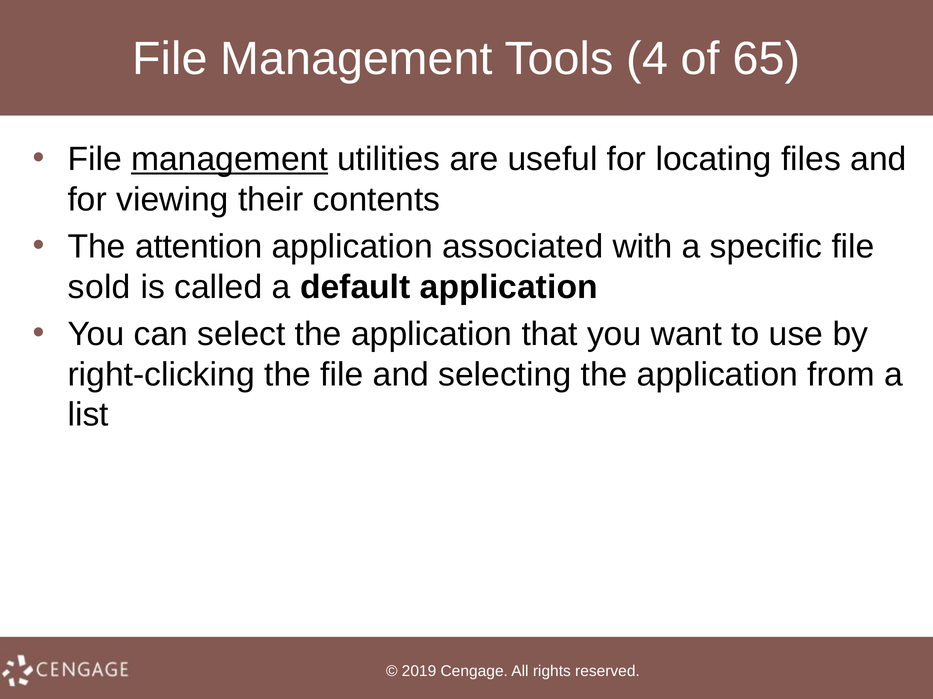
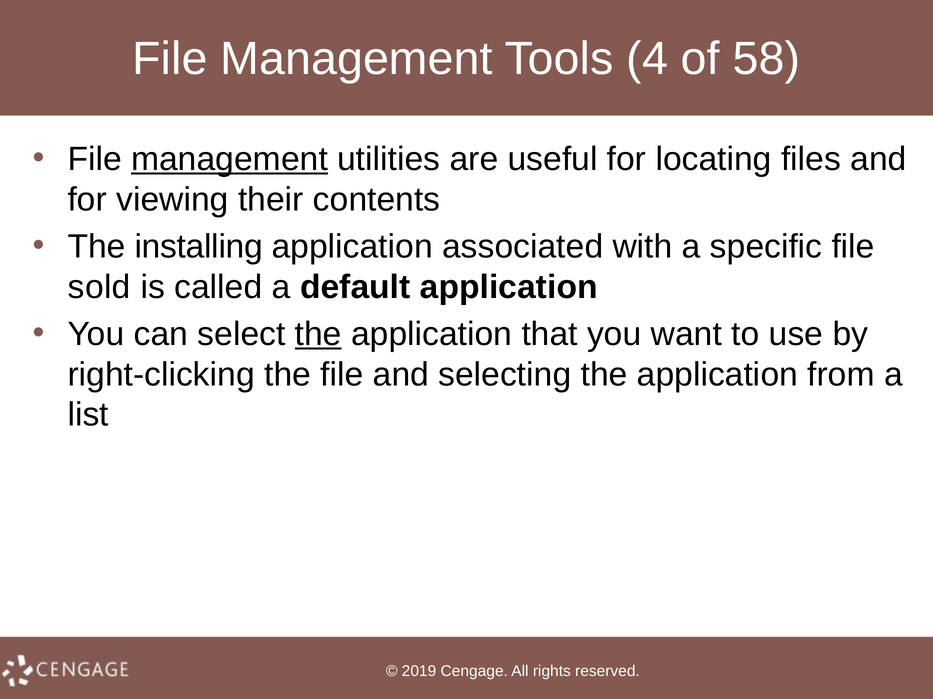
65: 65 -> 58
attention: attention -> installing
the at (318, 334) underline: none -> present
